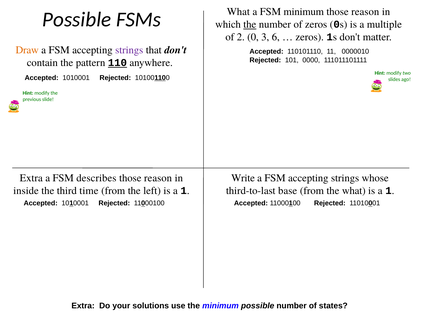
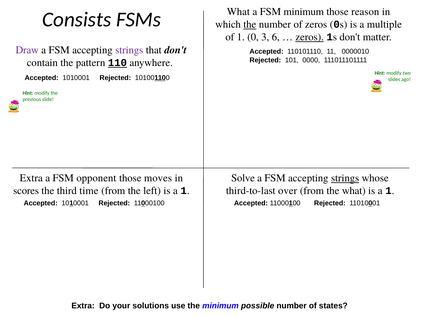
Possible at (77, 20): Possible -> Consists
of 2: 2 -> 1
zeros at (310, 37) underline: none -> present
Draw colour: orange -> purple
describes: describes -> opponent
reason at (158, 178): reason -> moves
Write: Write -> Solve
strings at (345, 178) underline: none -> present
inside: inside -> scores
base: base -> over
